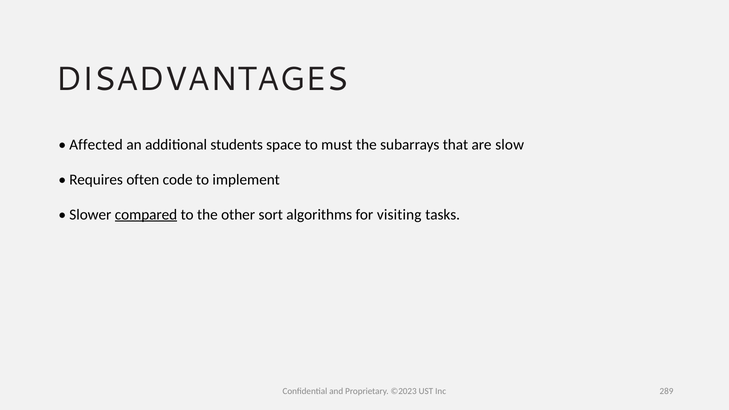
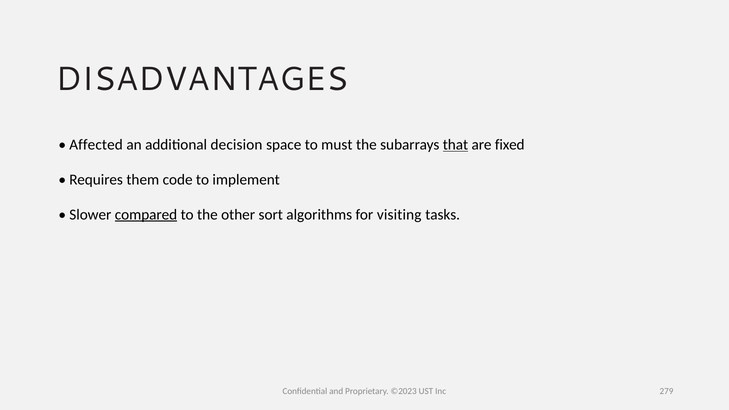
students: students -> decision
that underline: none -> present
slow: slow -> fixed
often: often -> them
289: 289 -> 279
